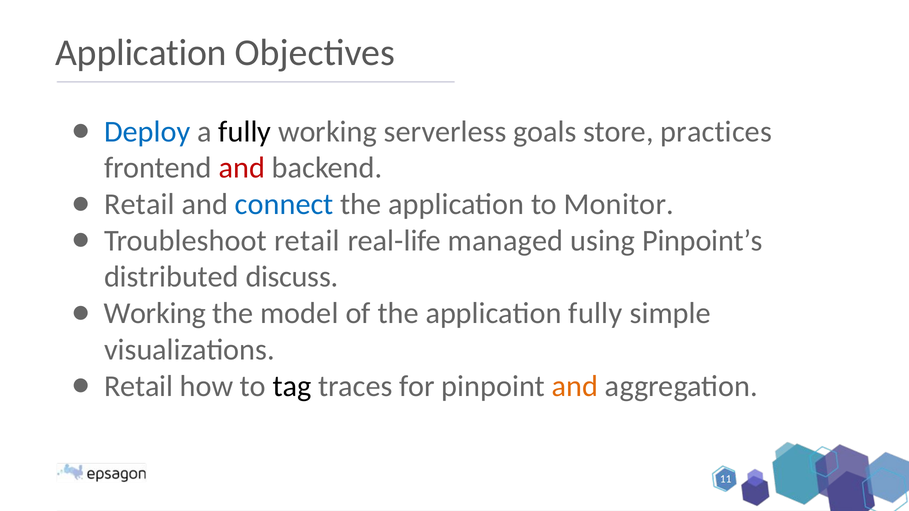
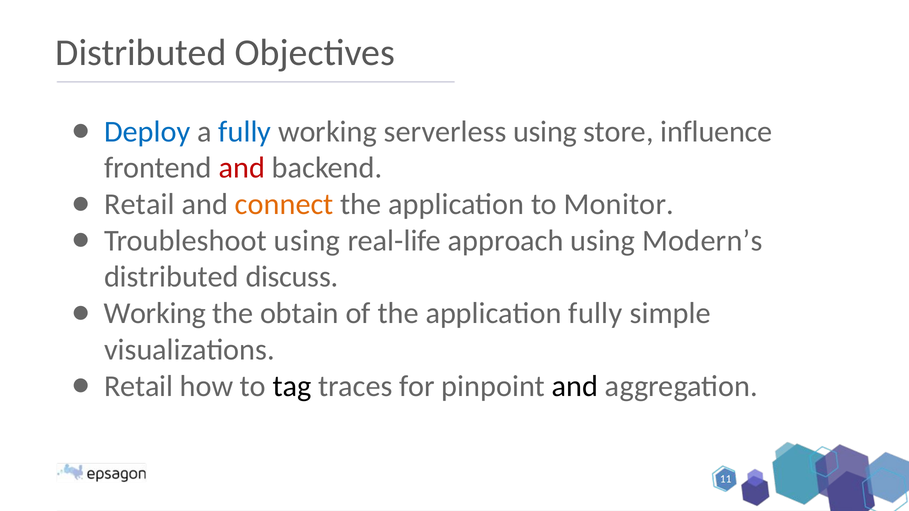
Application at (141, 53): Application -> Distributed
fully at (245, 132) colour: black -> blue
serverless goals: goals -> using
practices: practices -> influence
connect colour: blue -> orange
Troubleshoot retail: retail -> using
managed: managed -> approach
Pinpoint’s: Pinpoint’s -> Modern’s
model: model -> obtain
and at (575, 386) colour: orange -> black
